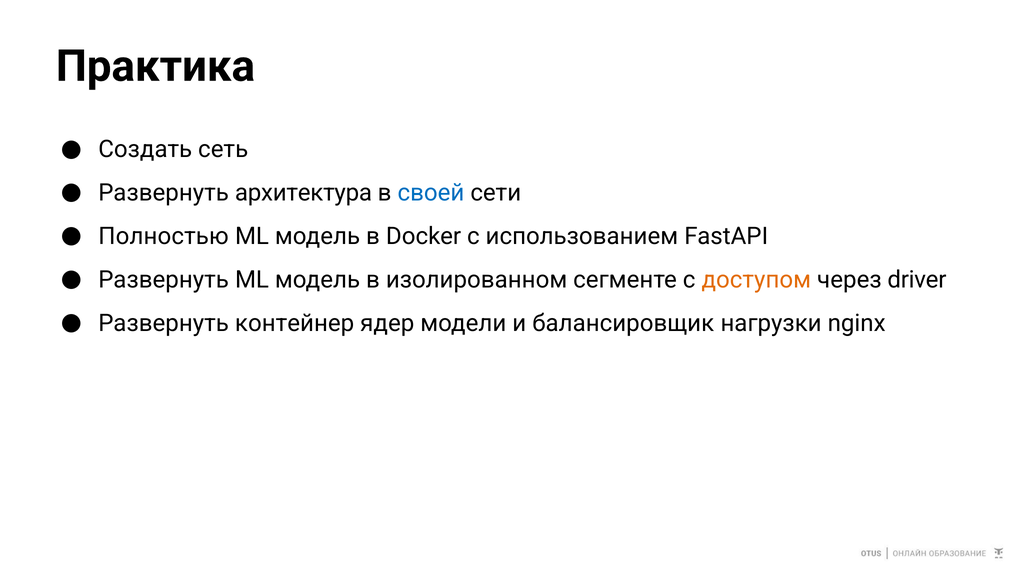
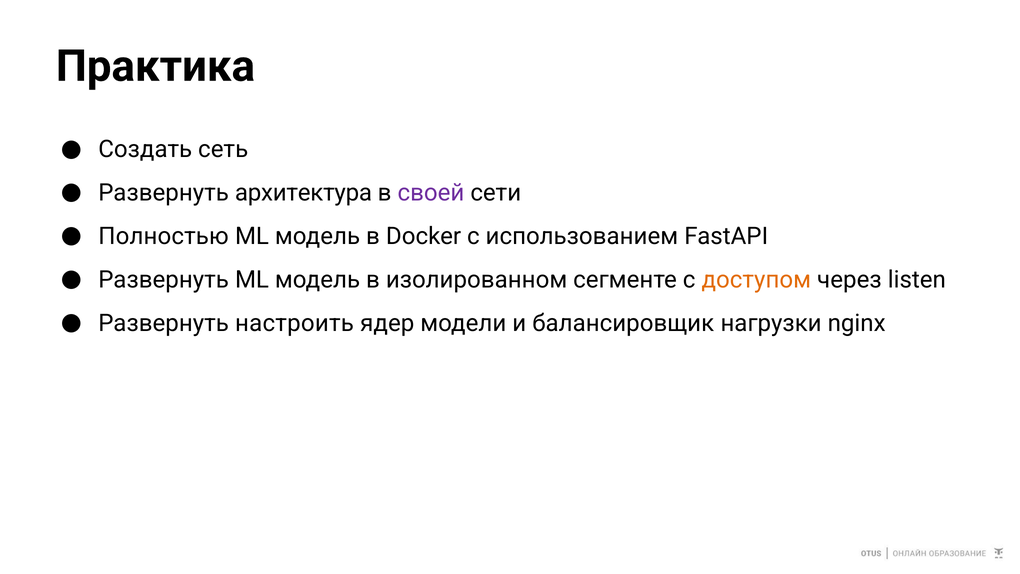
своей colour: blue -> purple
driver: driver -> listen
контейнер: контейнер -> настроить
